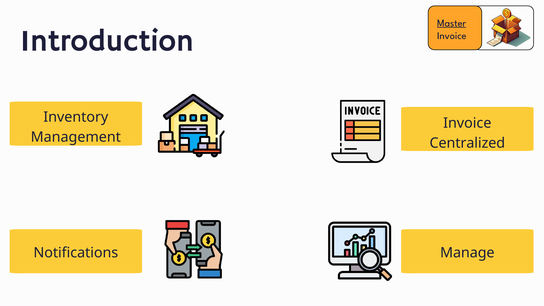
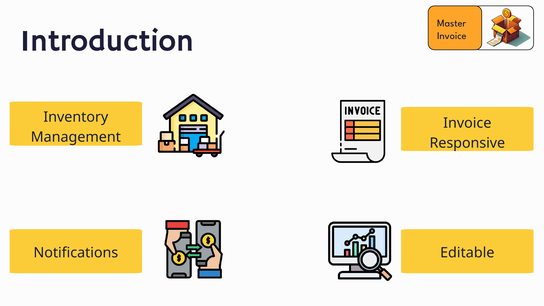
Master underline: present -> none
Centralized: Centralized -> Responsive
Manage: Manage -> Editable
